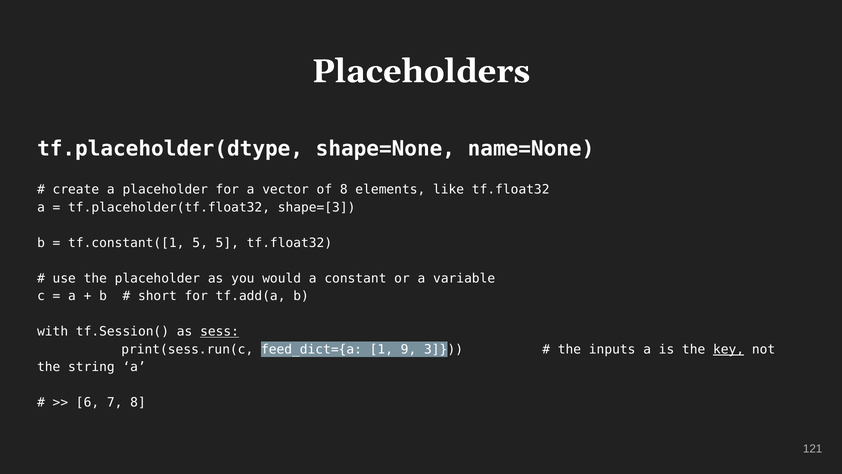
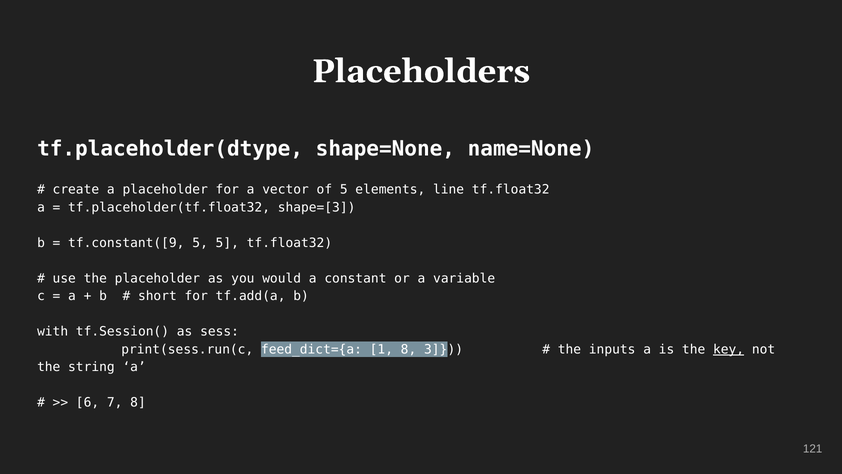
of 8: 8 -> 5
like: like -> line
tf.constant([1: tf.constant([1 -> tf.constant([9
sess underline: present -> none
1 9: 9 -> 8
